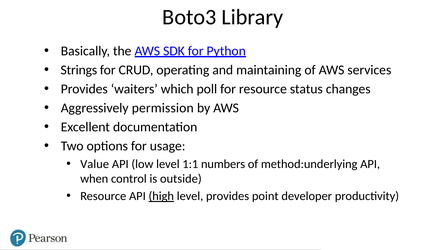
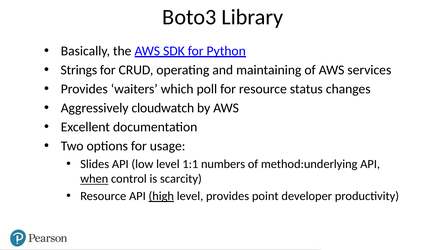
permission: permission -> cloudwatch
Value: Value -> Slides
when underline: none -> present
outside: outside -> scarcity
